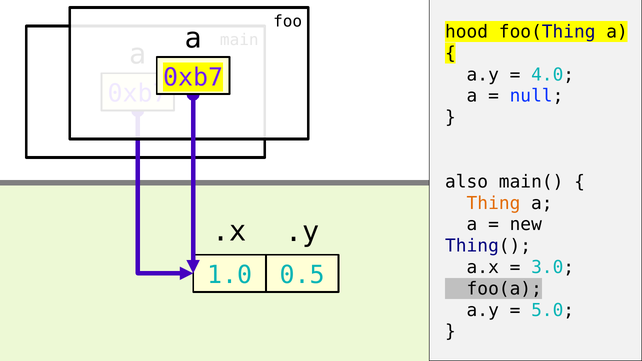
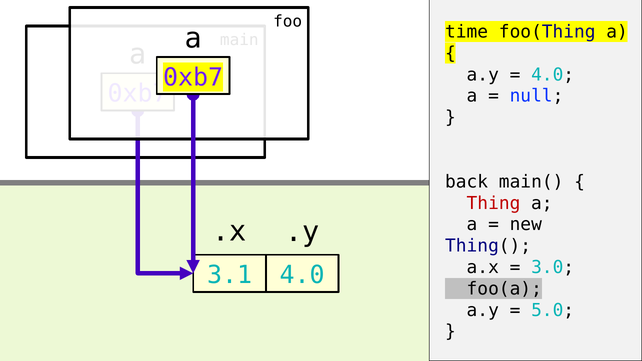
hood: hood -> time
also: also -> back
Thing colour: orange -> red
1.0: 1.0 -> 3.1
0.5 at (302, 275): 0.5 -> 4.0
